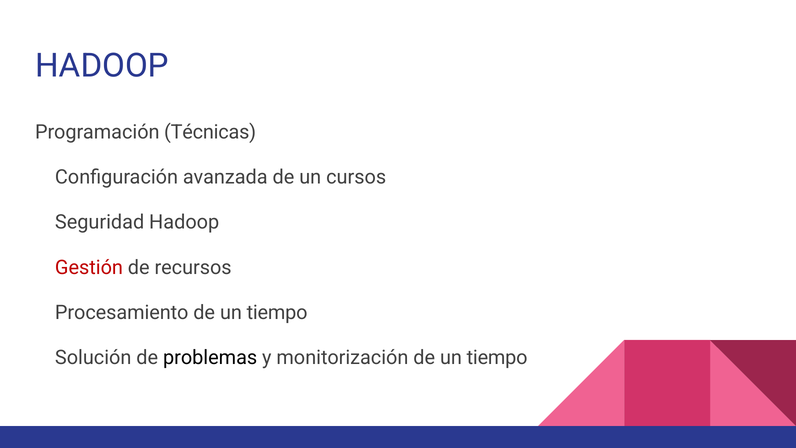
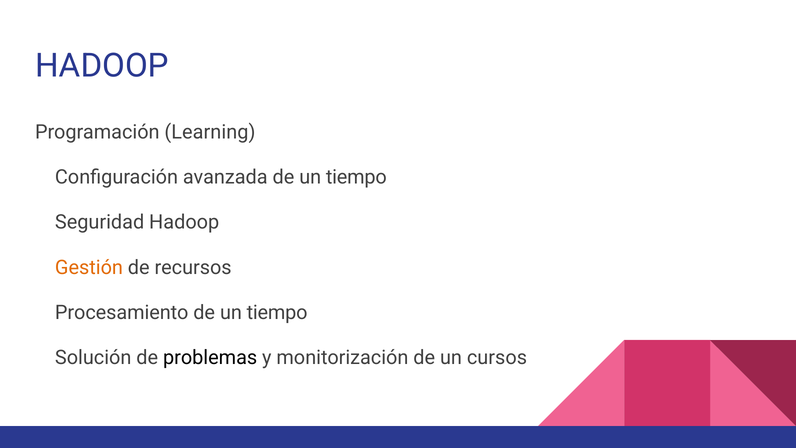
Técnicas: Técnicas -> Learning
avanzada de un cursos: cursos -> tiempo
Gestión colour: red -> orange
monitorización de un tiempo: tiempo -> cursos
